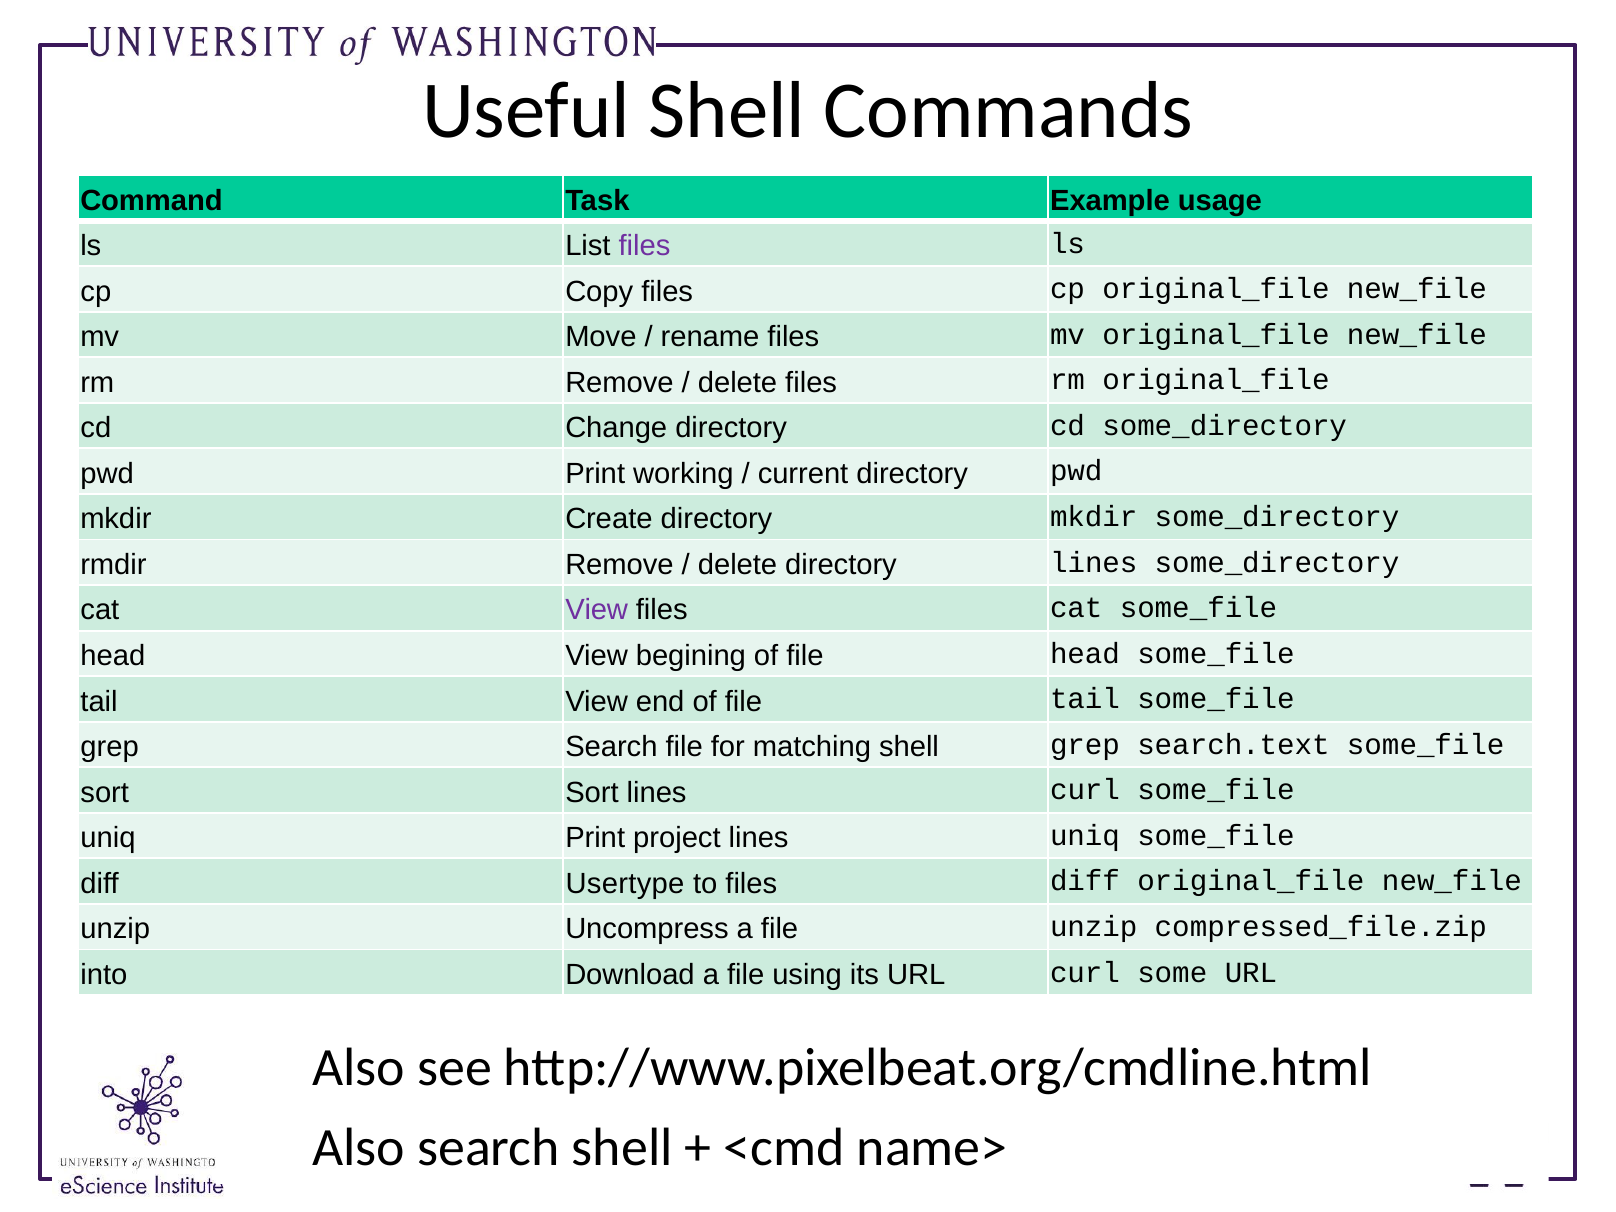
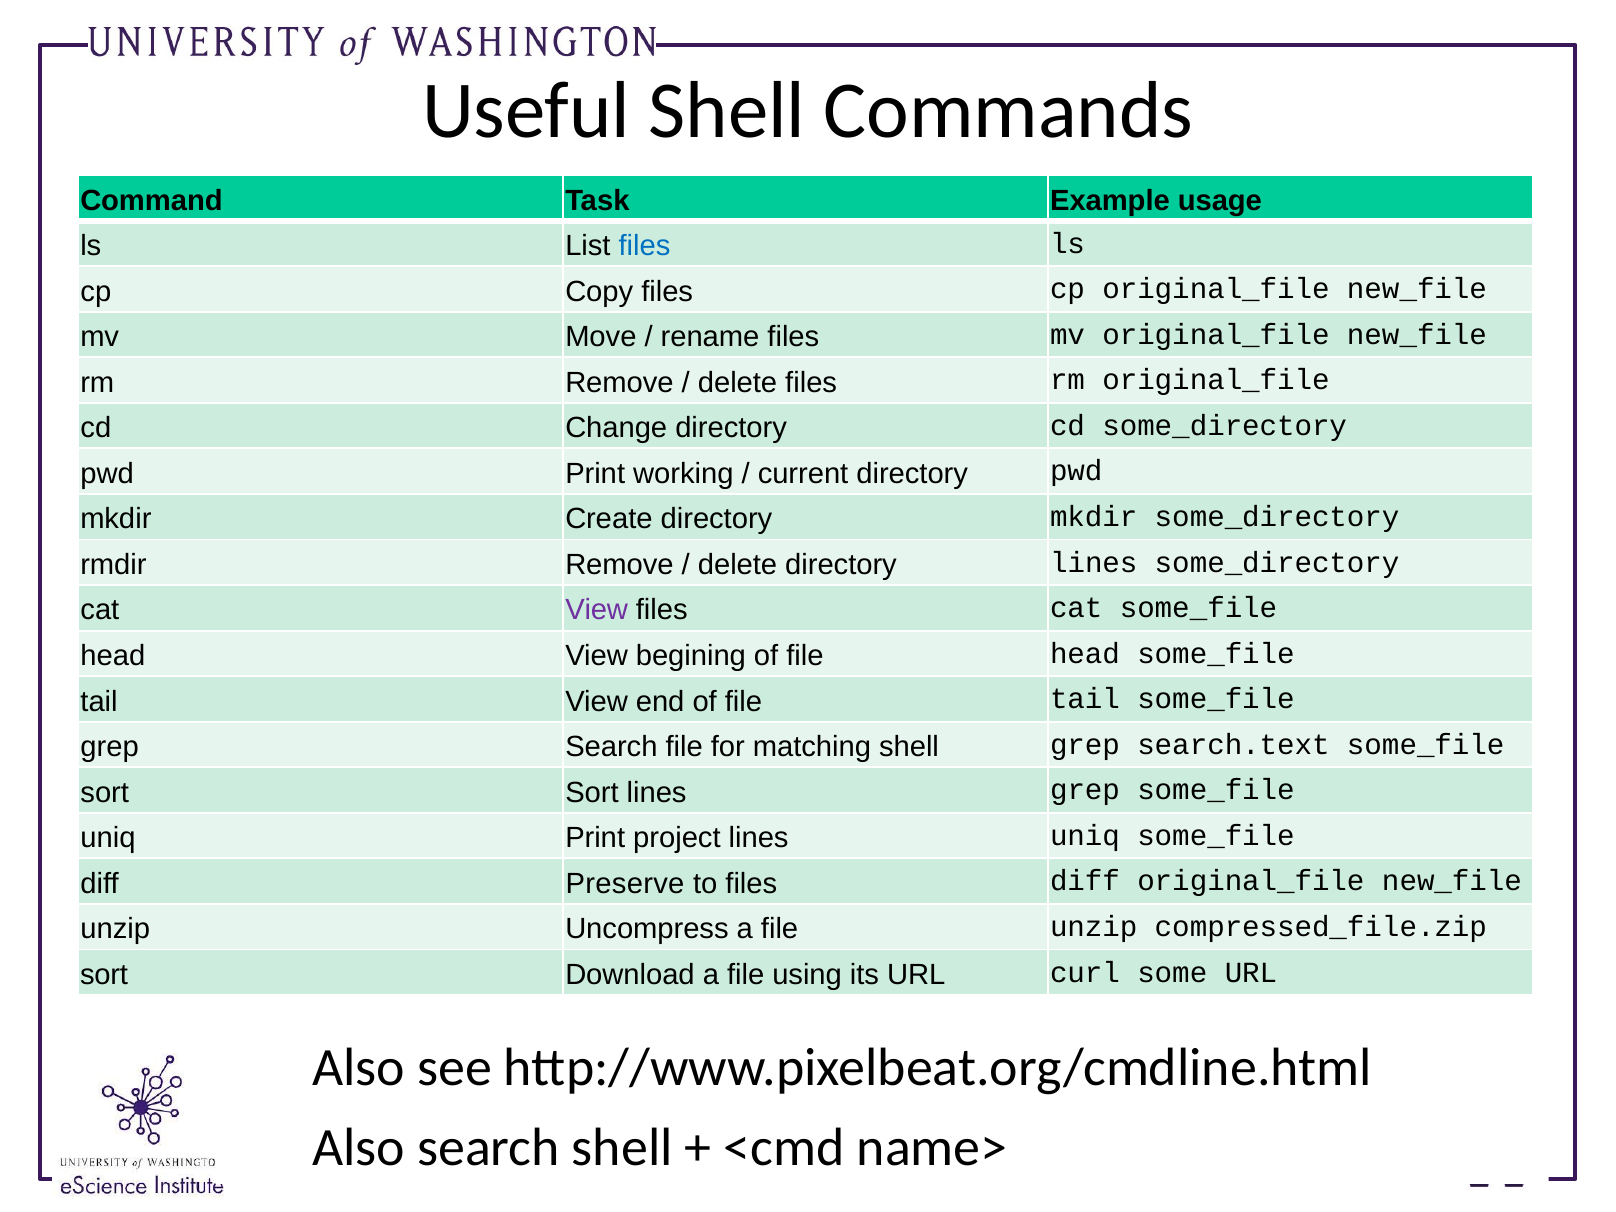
files at (645, 246) colour: purple -> blue
lines curl: curl -> grep
Usertype: Usertype -> Preserve
into at (104, 975): into -> sort
